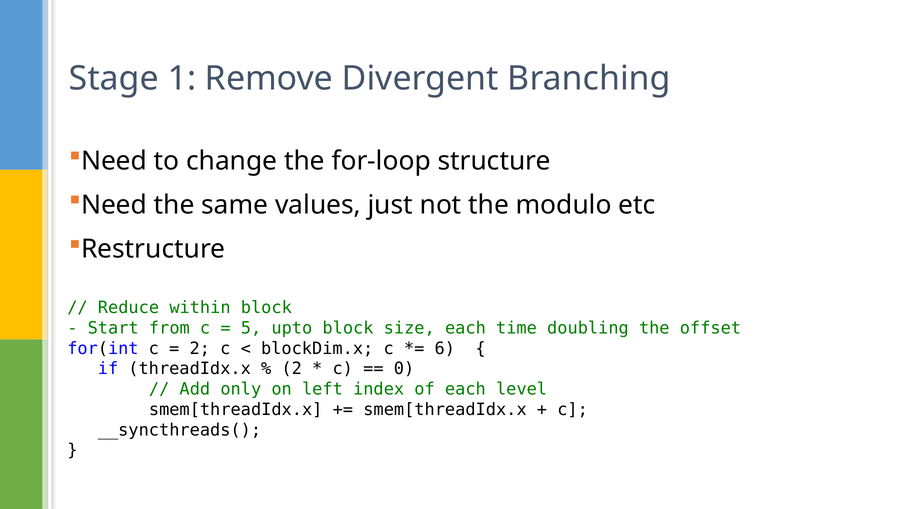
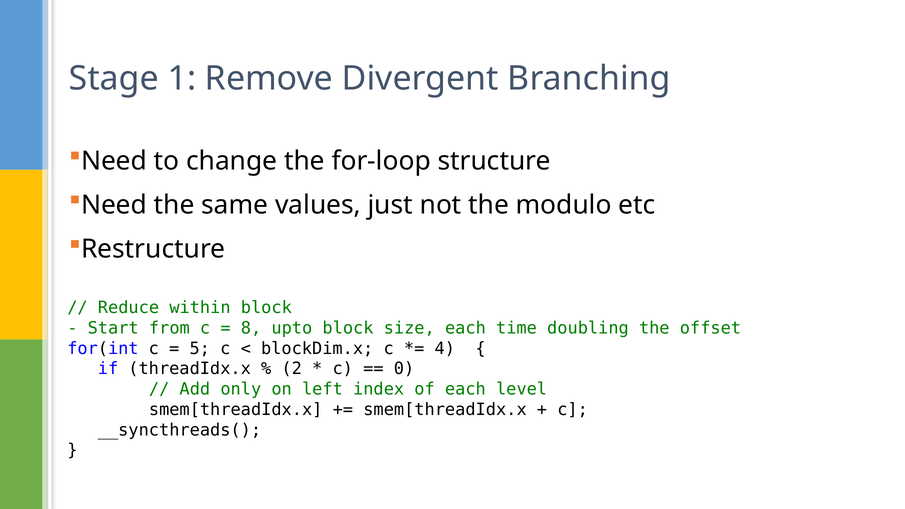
5: 5 -> 8
2 at (200, 349): 2 -> 5
6: 6 -> 4
